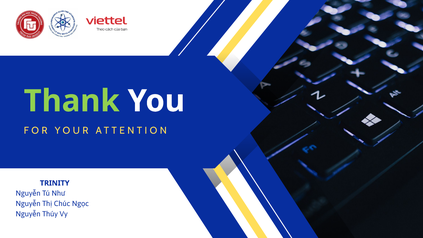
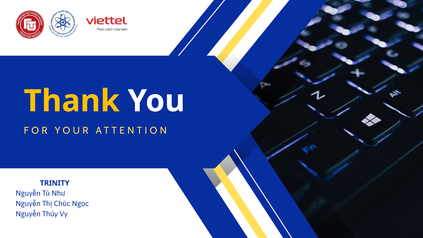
Thank colour: light green -> yellow
